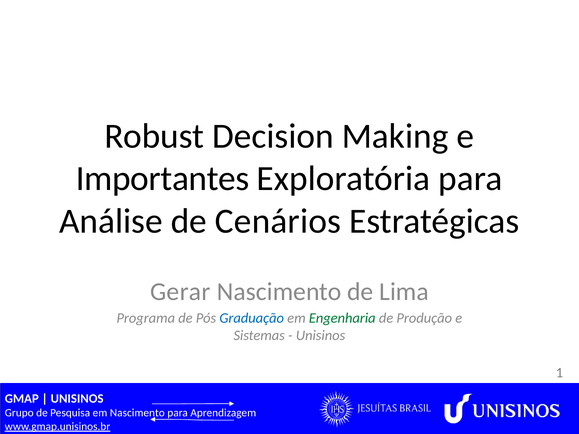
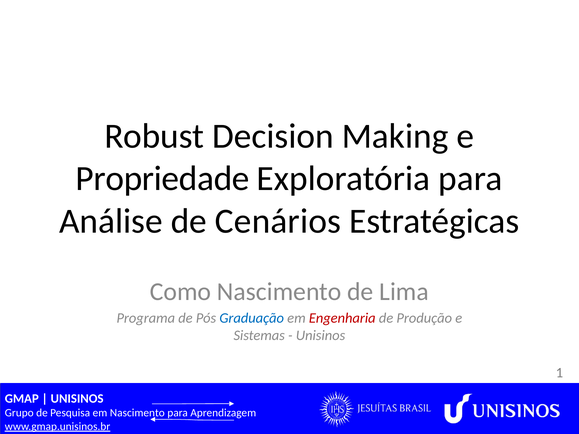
Importantes: Importantes -> Propriedade
Gerar: Gerar -> Como
Engenharia colour: green -> red
